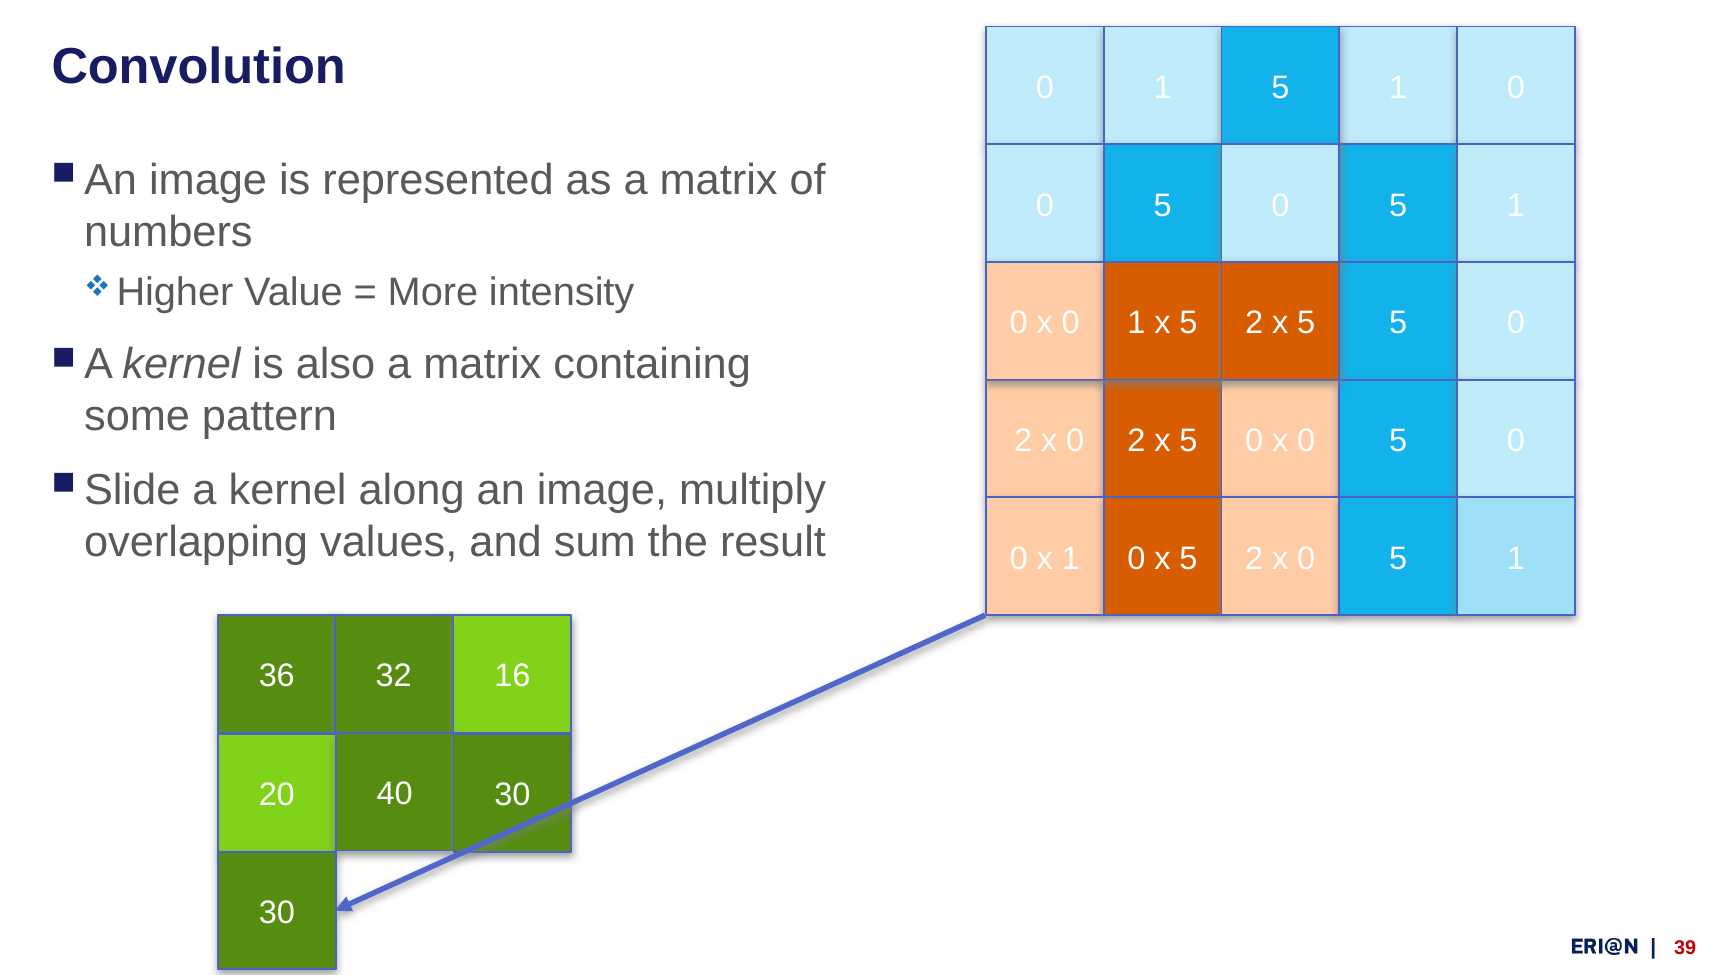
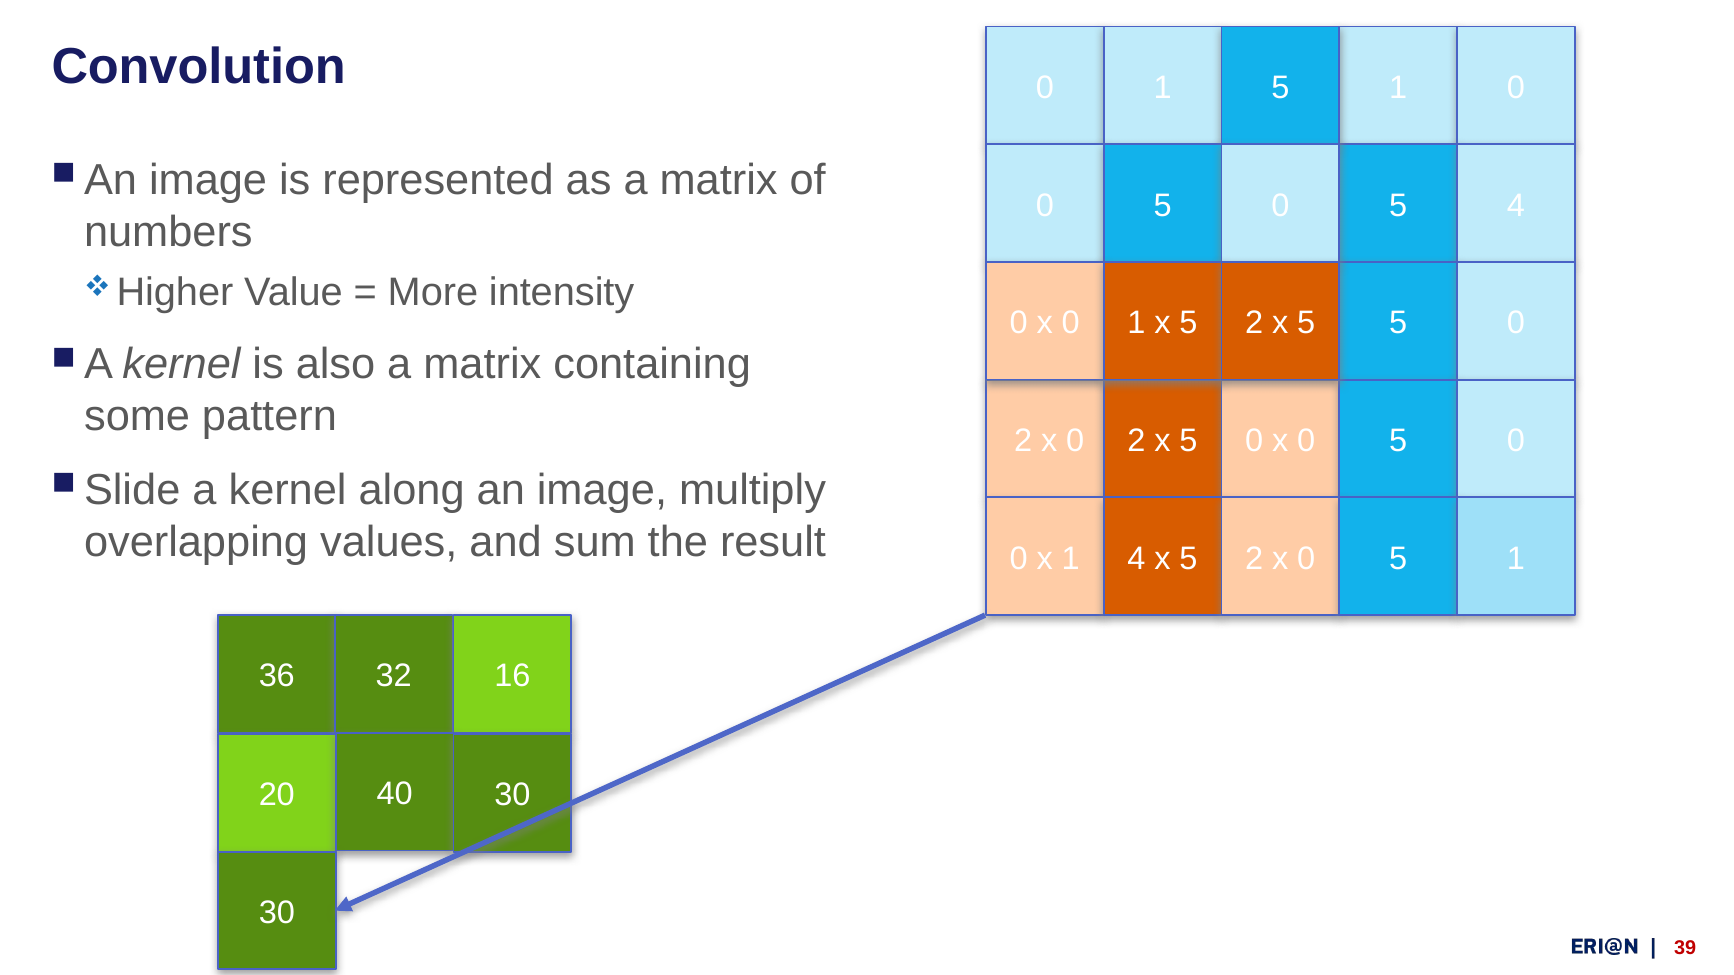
1 at (1516, 205): 1 -> 4
x 1 0: 0 -> 4
